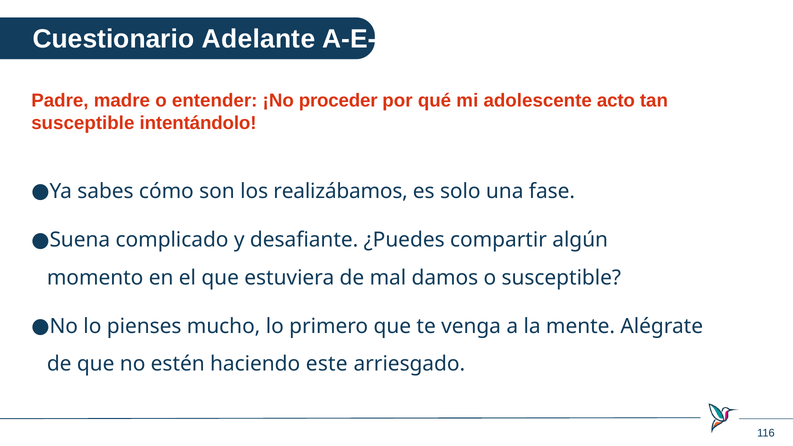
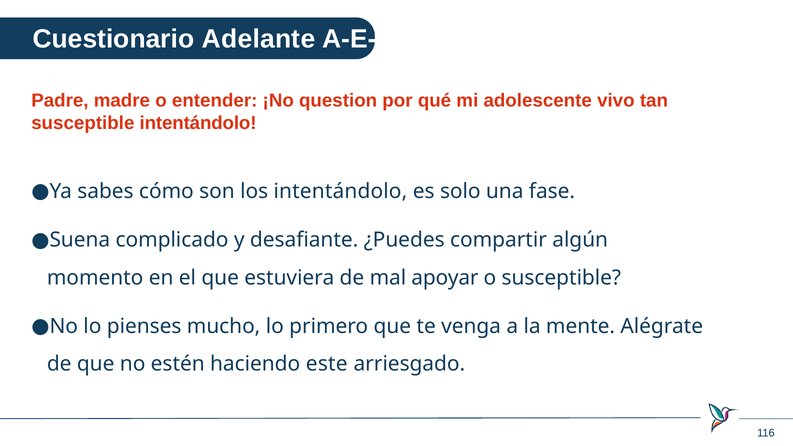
proceder: proceder -> question
acto: acto -> vivo
los realizábamos: realizábamos -> intentándolo
damos: damos -> apoyar
